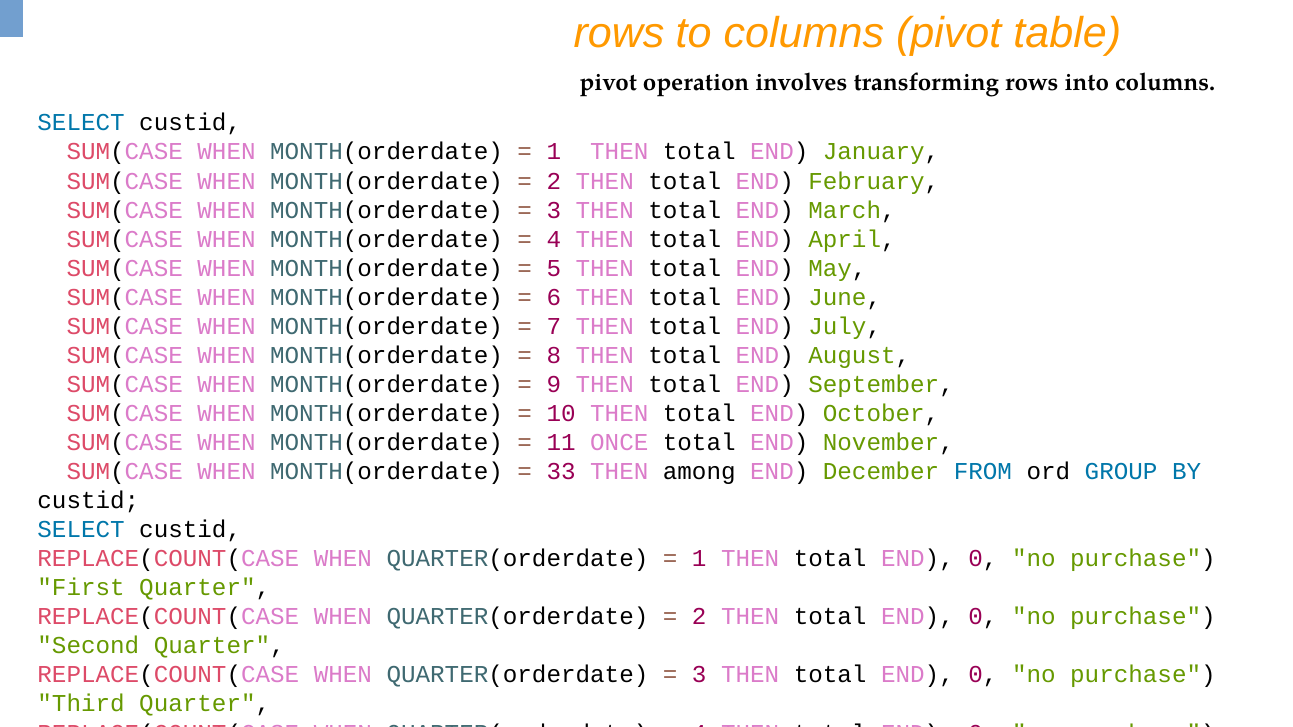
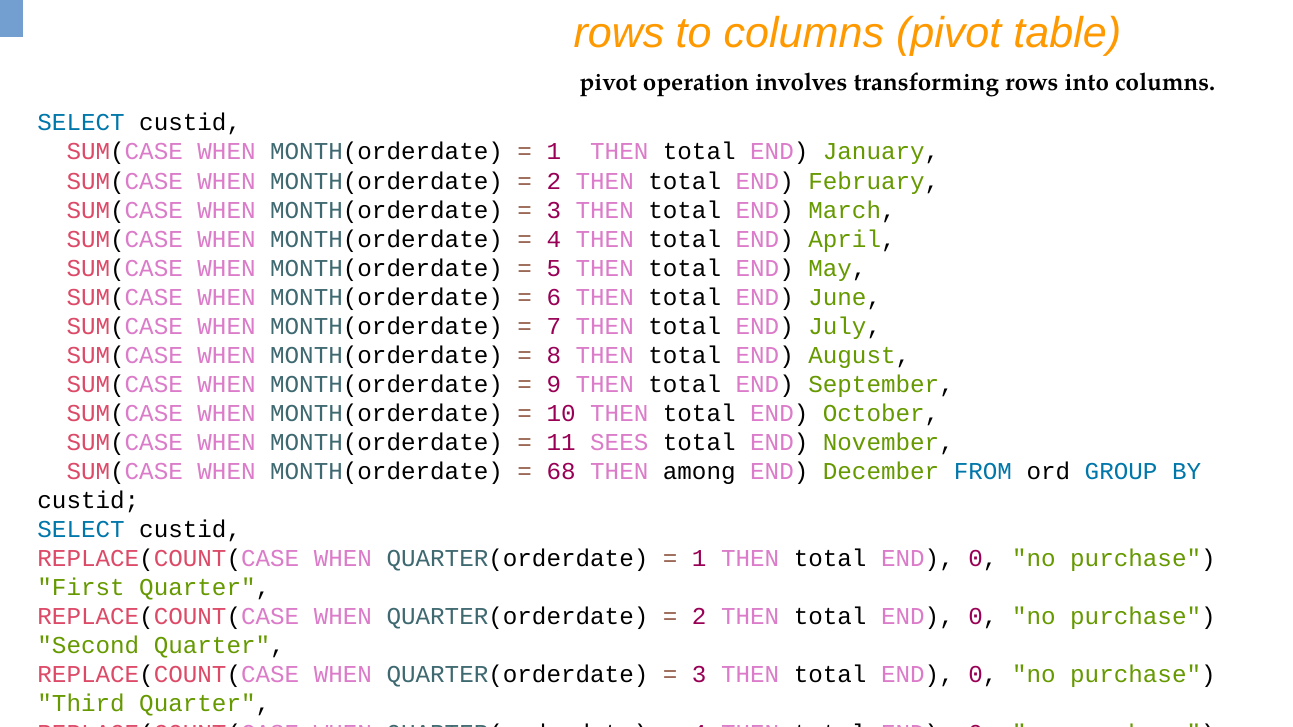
ONCE: ONCE -> SEES
33: 33 -> 68
